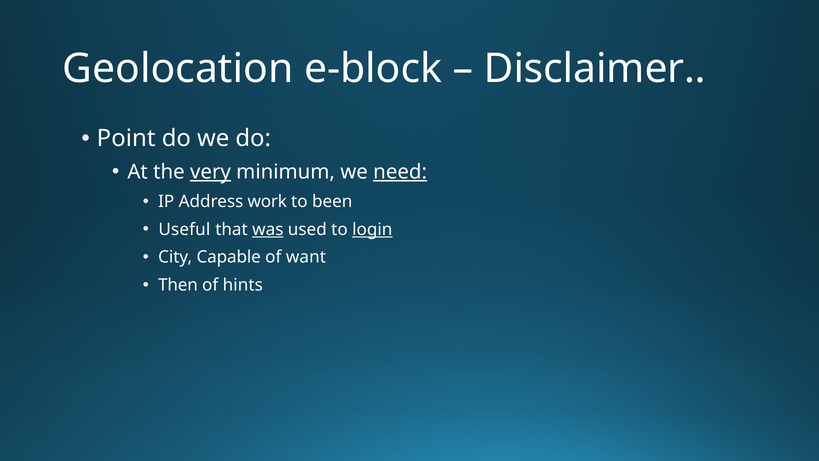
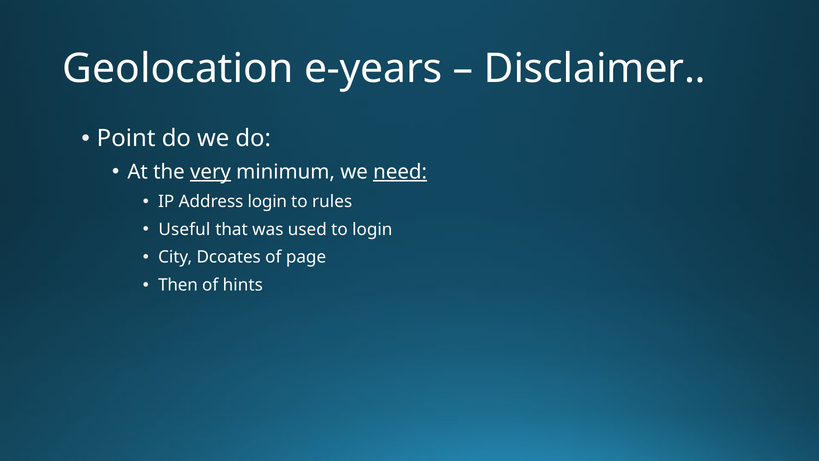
e-block: e-block -> e-years
Address work: work -> login
been: been -> rules
was underline: present -> none
login at (372, 229) underline: present -> none
Capable: Capable -> Dcoates
want: want -> page
